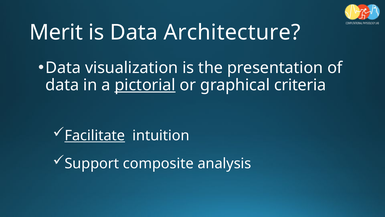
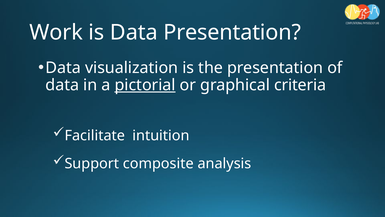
Merit: Merit -> Work
Data Architecture: Architecture -> Presentation
Facilitate underline: present -> none
